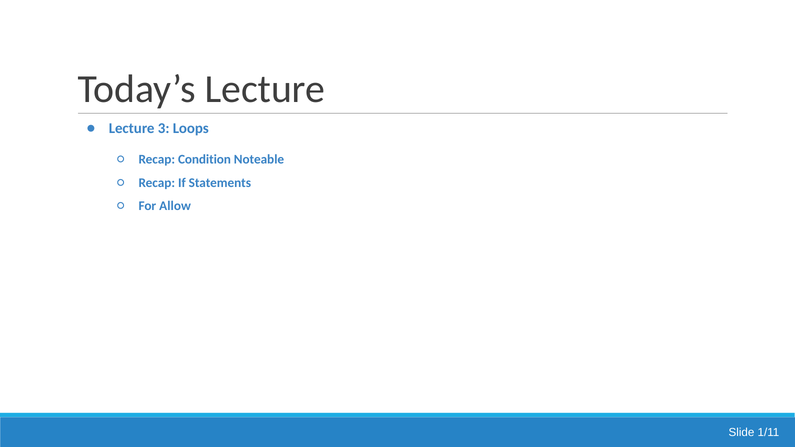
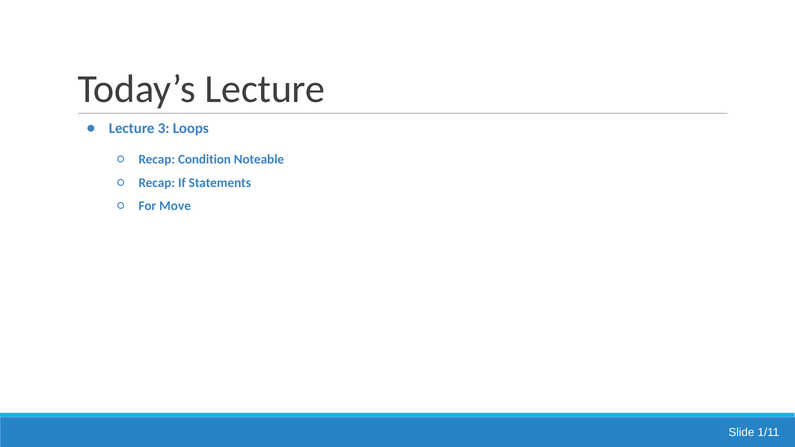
Allow: Allow -> Move
